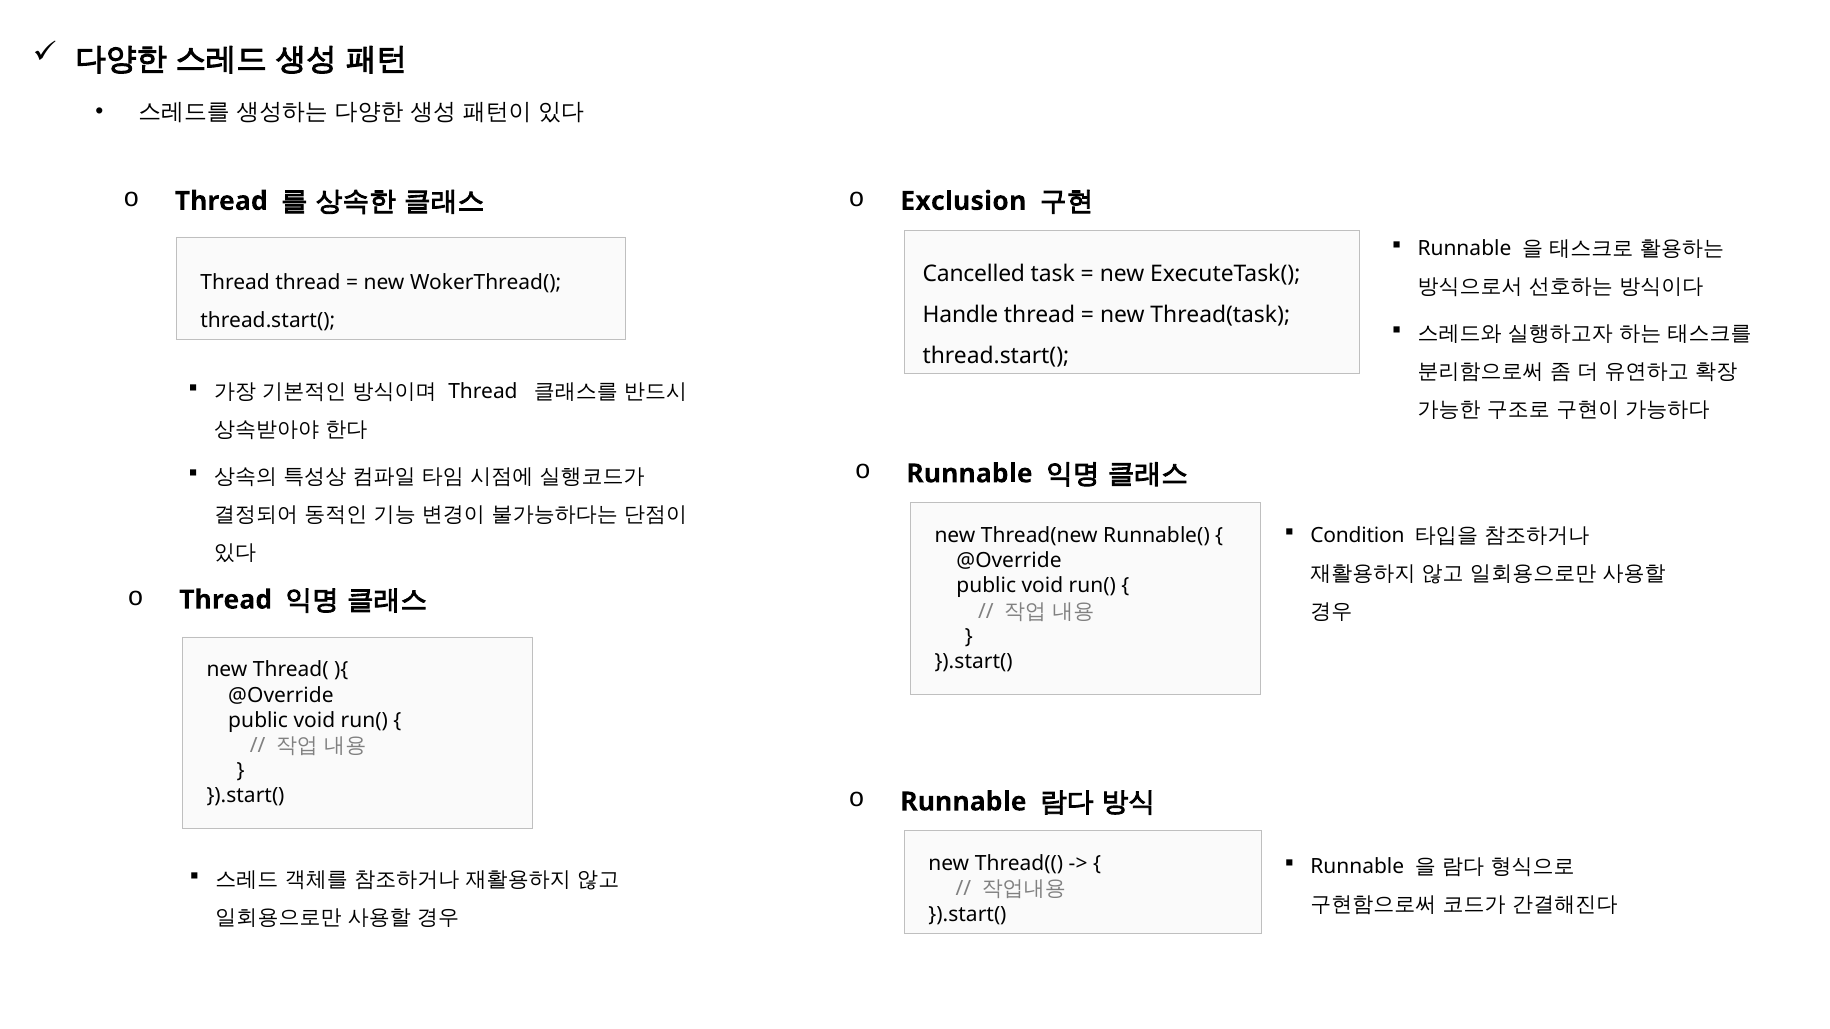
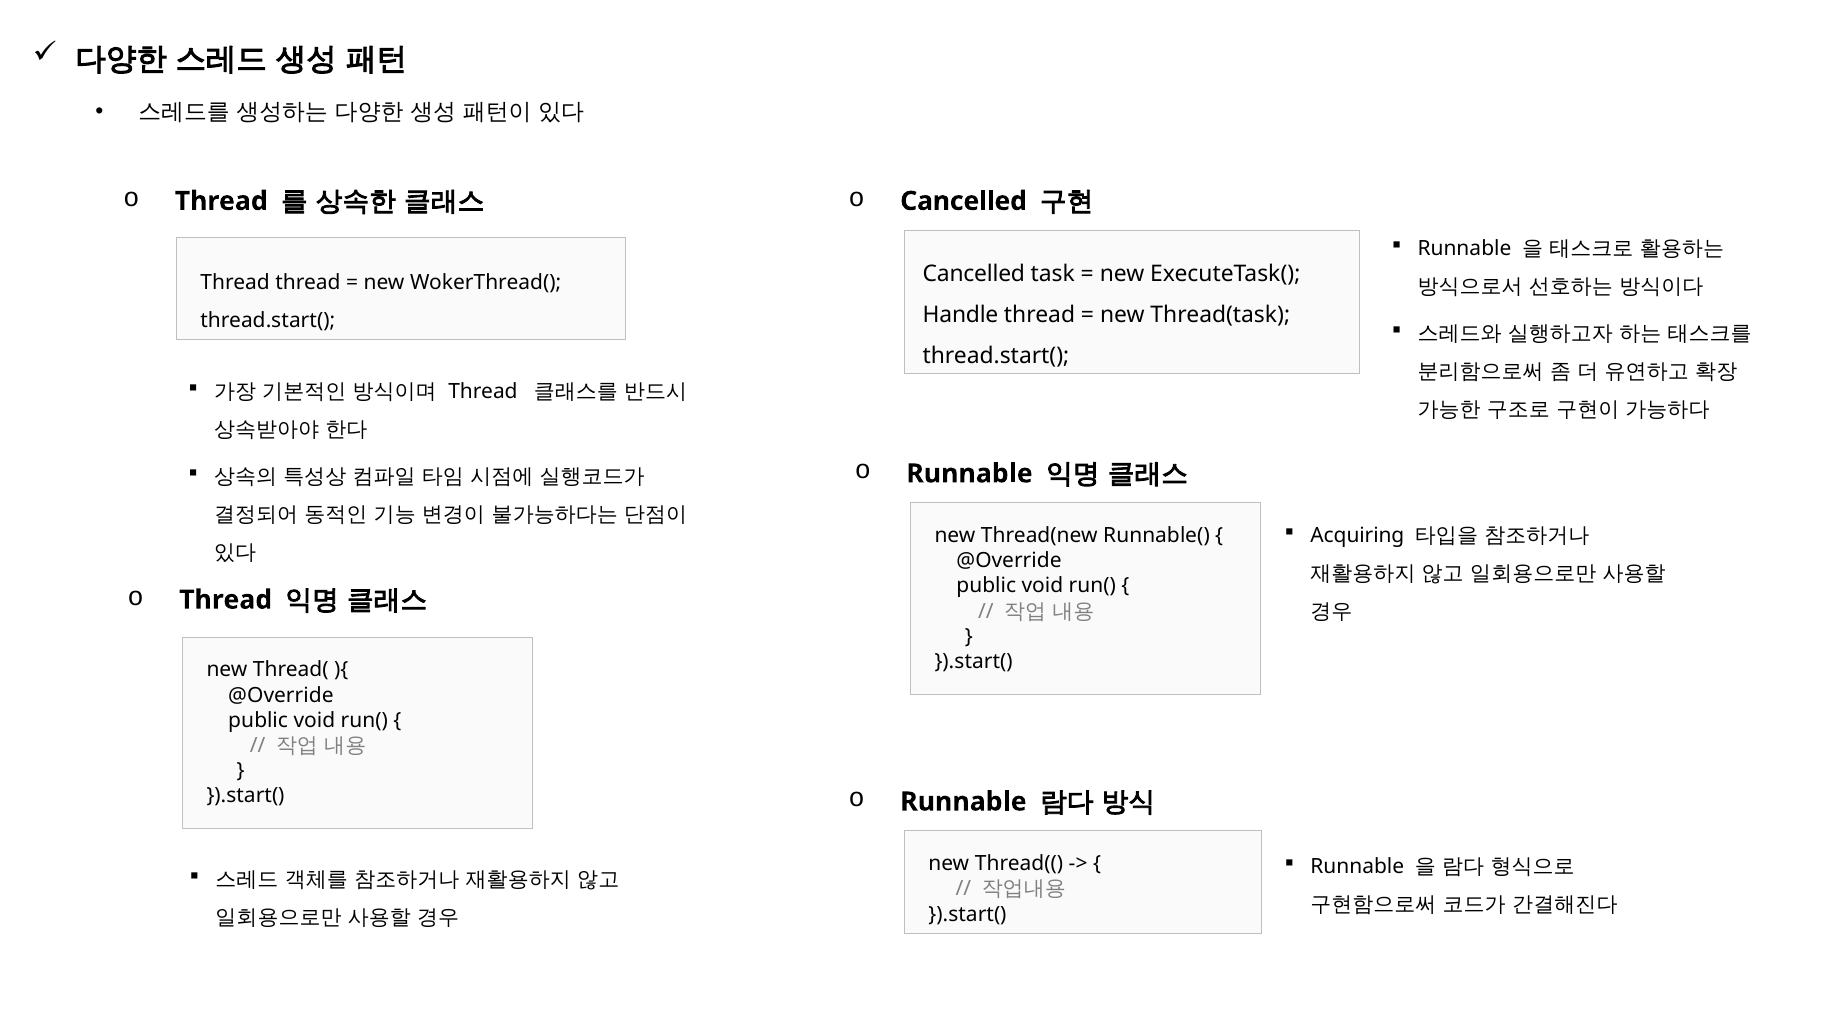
Exclusion at (963, 201): Exclusion -> Cancelled
Condition: Condition -> Acquiring
